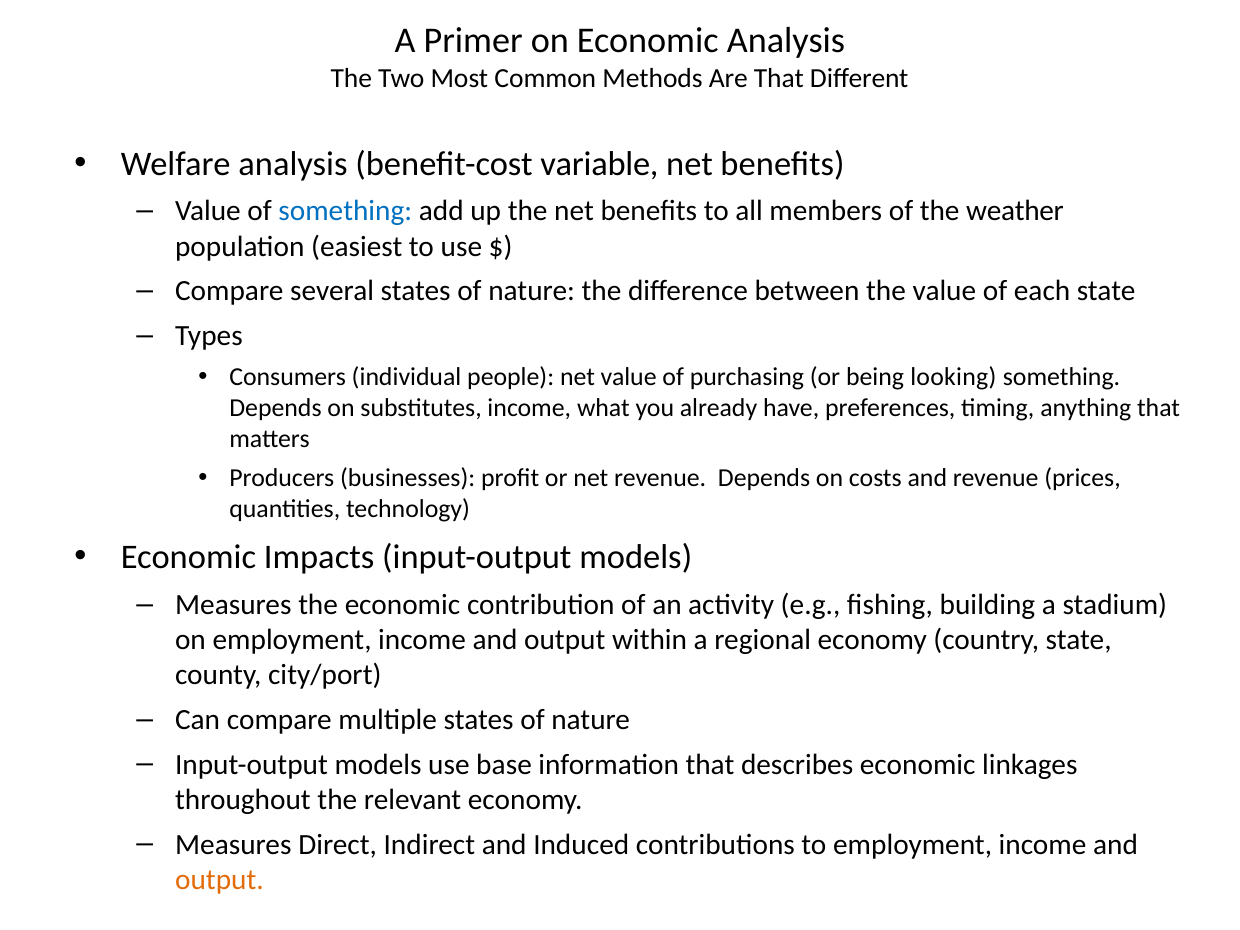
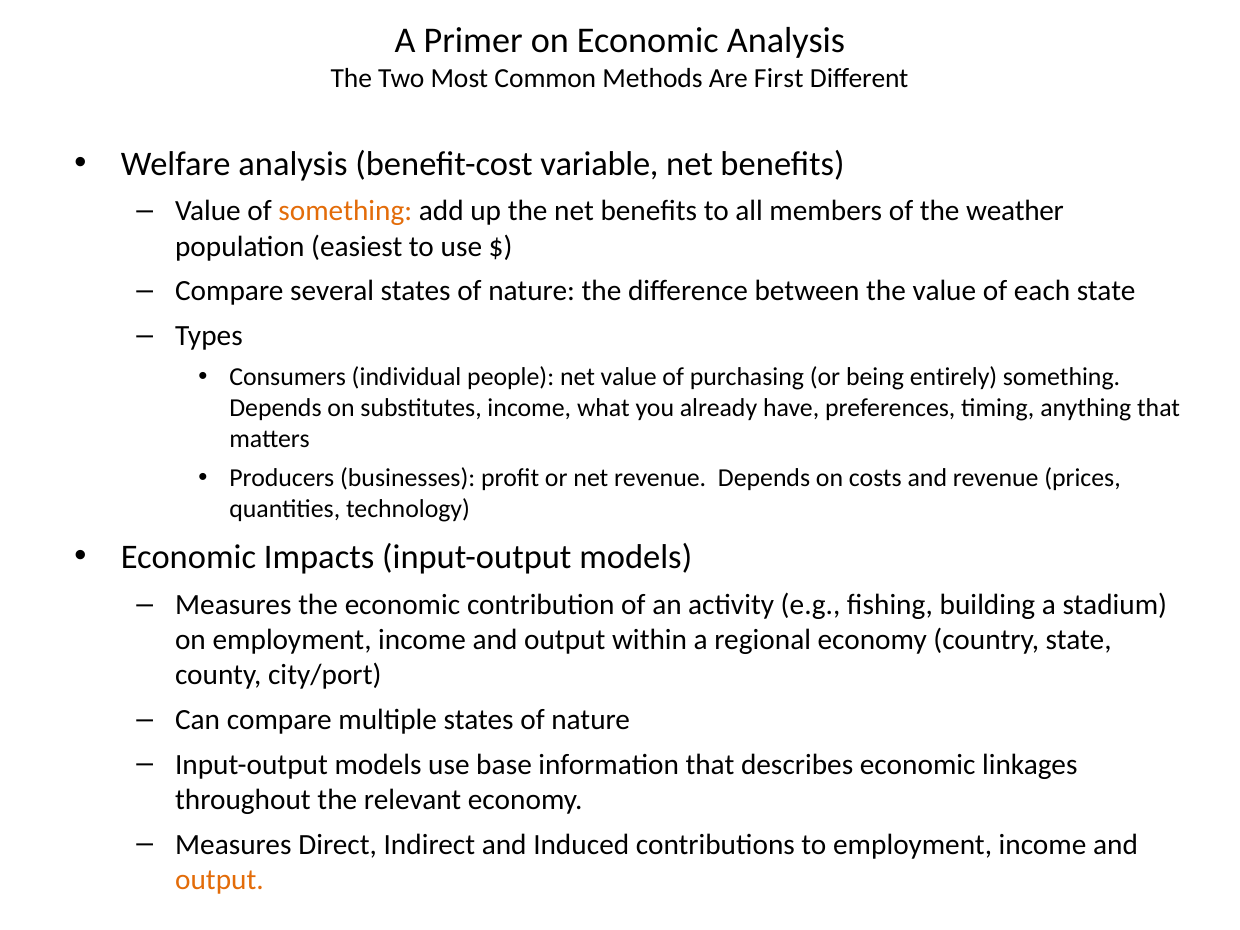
Are That: That -> First
something at (345, 211) colour: blue -> orange
looking: looking -> entirely
